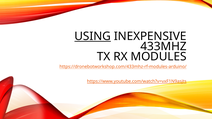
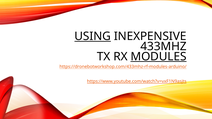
MODULES underline: none -> present
